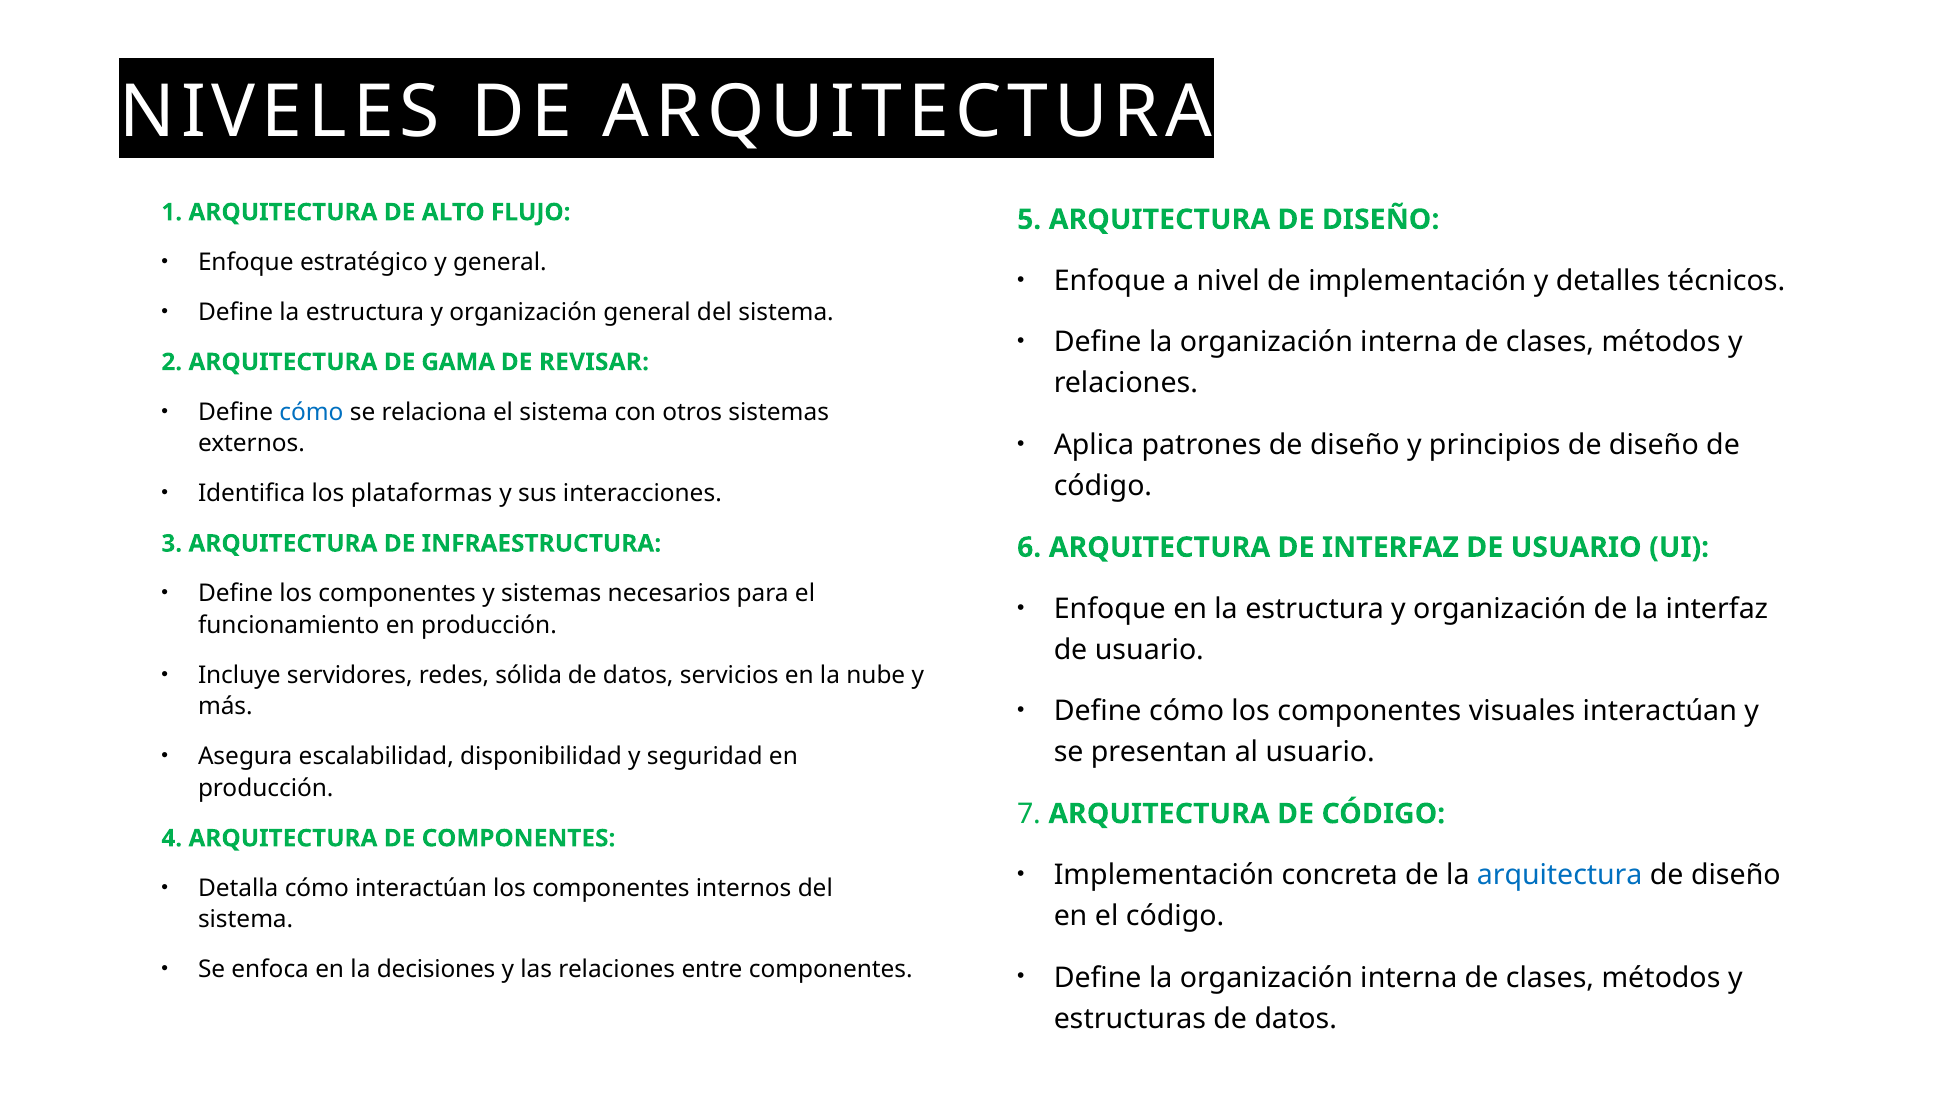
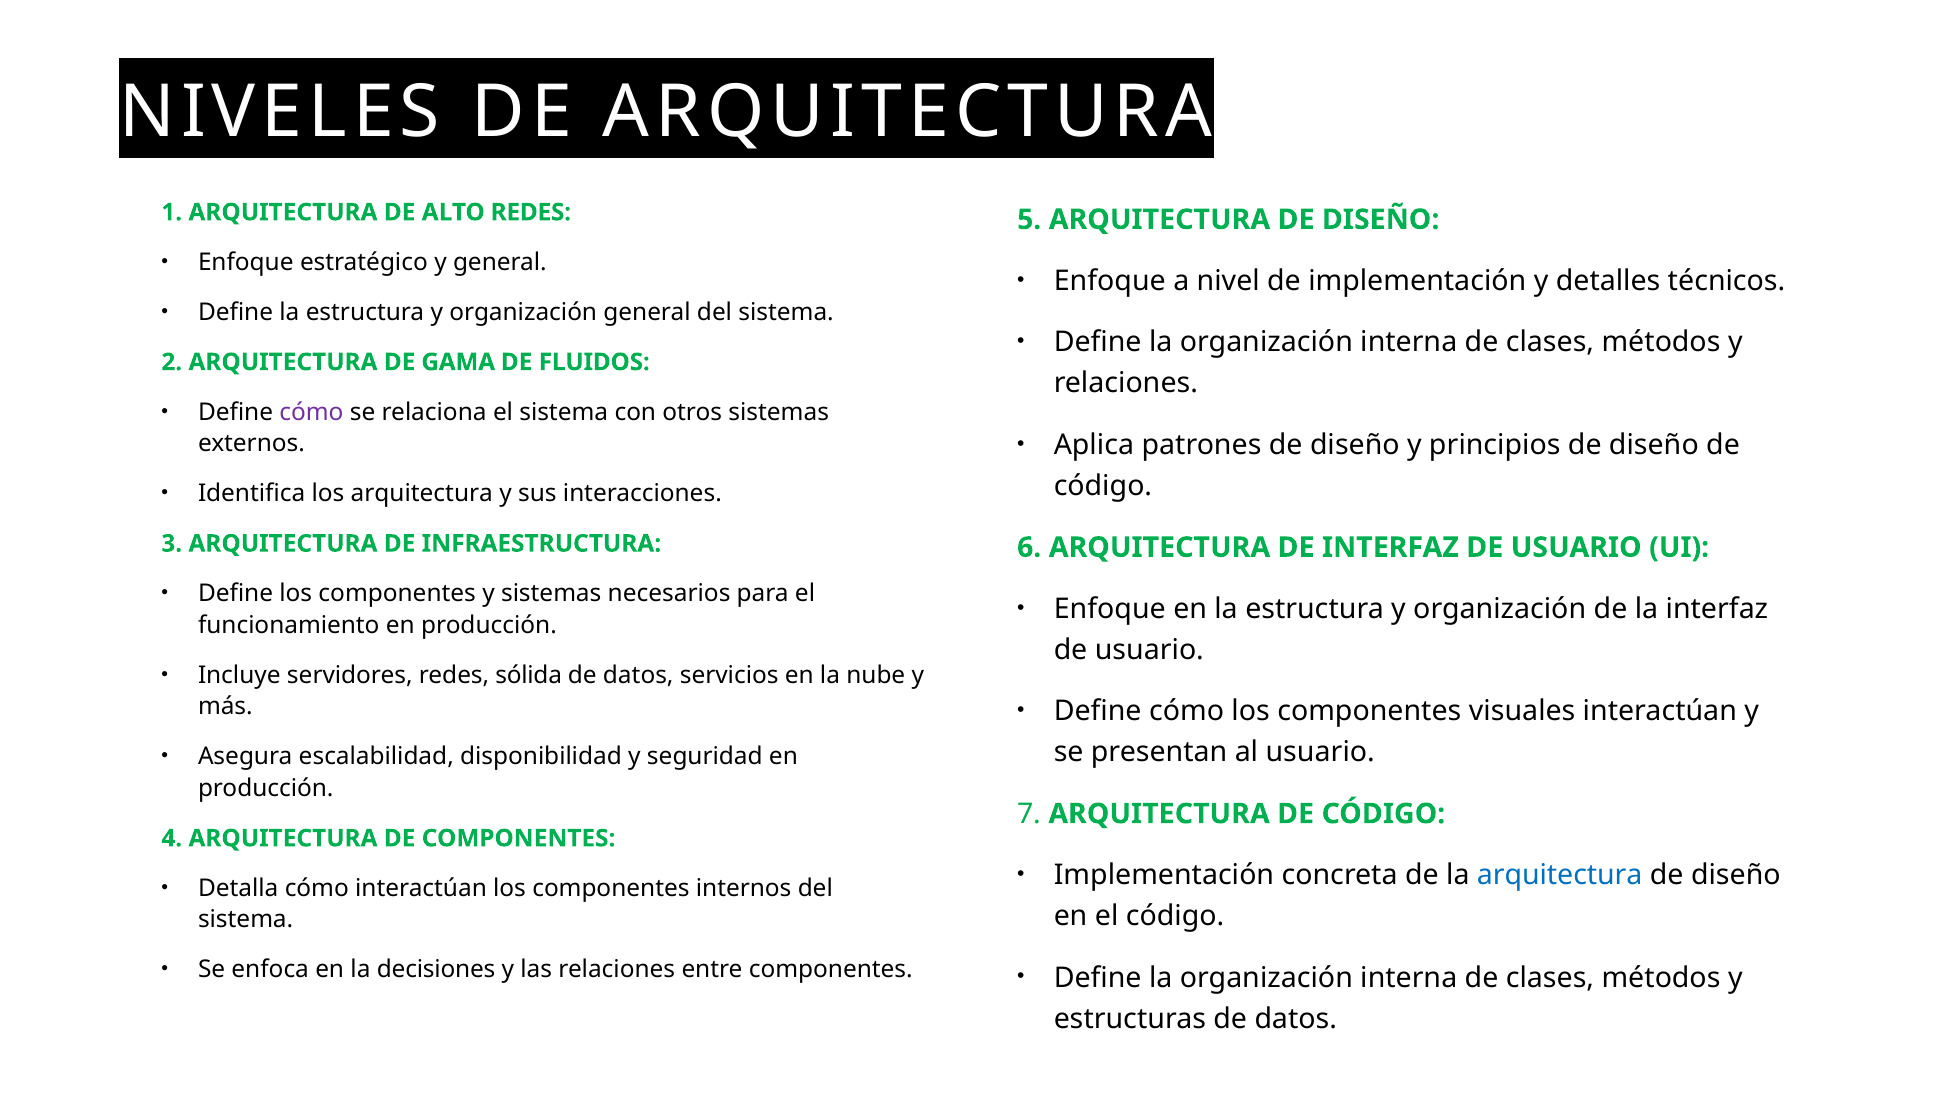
ALTO FLUJO: FLUJO -> REDES
REVISAR: REVISAR -> FLUIDOS
cómo at (311, 412) colour: blue -> purple
los plataformas: plataformas -> arquitectura
